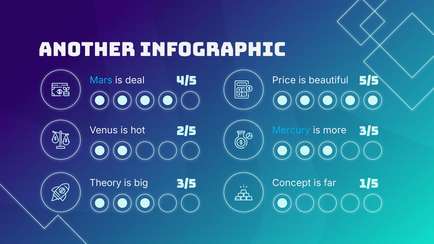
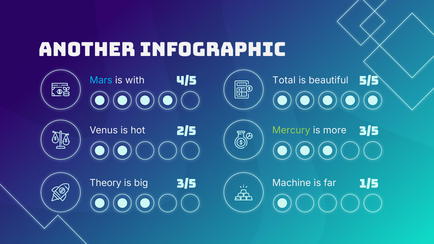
deal: deal -> with
Price: Price -> Total
Mercury colour: light blue -> light green
Concept: Concept -> Machine
